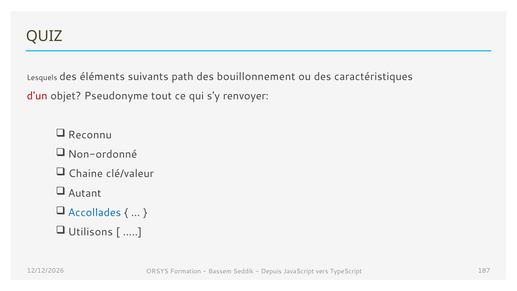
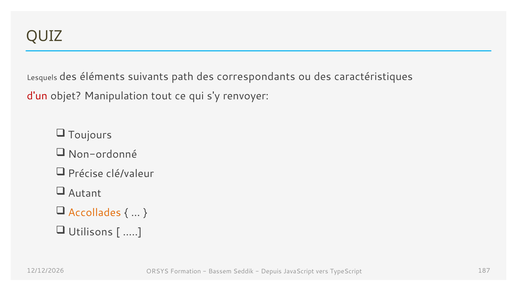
bouillonnement: bouillonnement -> correspondants
Pseudonyme: Pseudonyme -> Manipulation
Reconnu: Reconnu -> Toujours
Chaine: Chaine -> Précise
Accollades colour: blue -> orange
